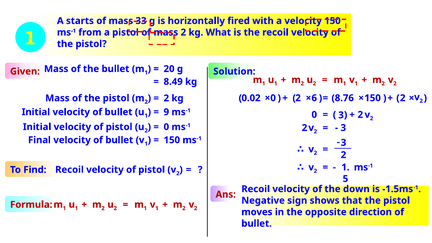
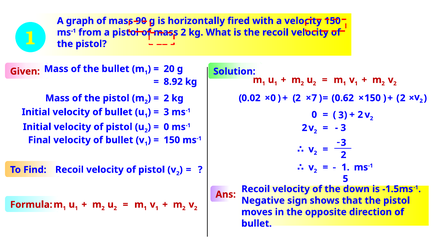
starts: starts -> graph
33: 33 -> 90
8.49: 8.49 -> 8.92
8.76: 8.76 -> 0.62
6: 6 -> 7
9 at (166, 112): 9 -> 3
